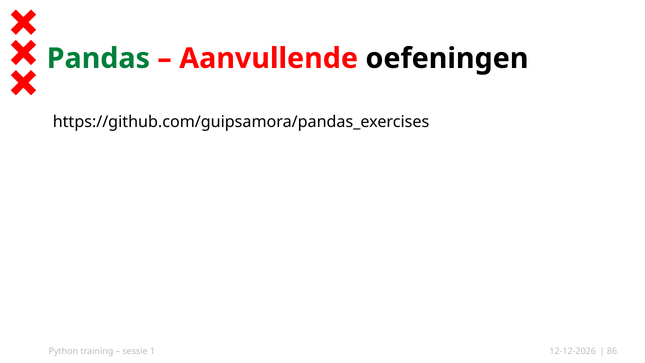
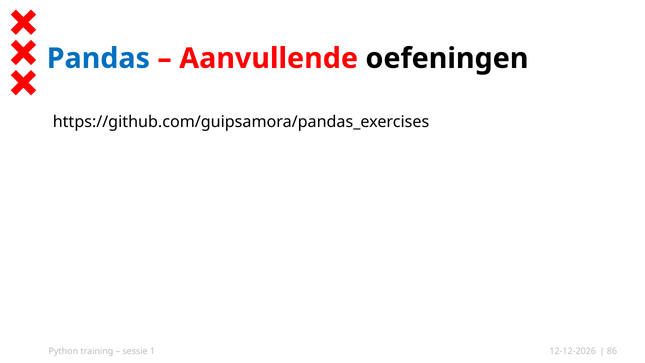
Pandas colour: green -> blue
